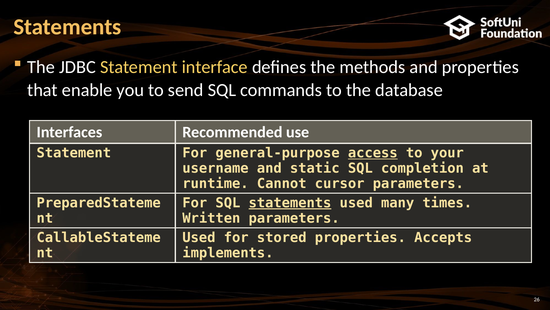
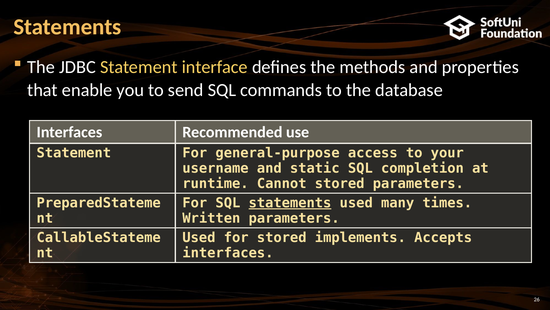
access underline: present -> none
Cannot cursor: cursor -> stored
stored properties: properties -> implements
implements at (228, 252): implements -> interfaces
